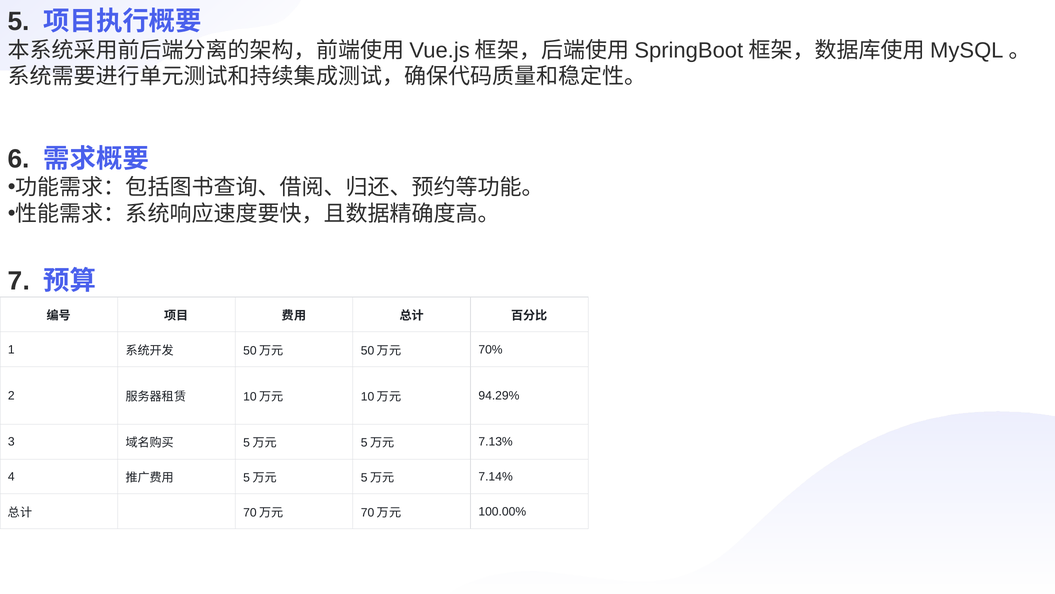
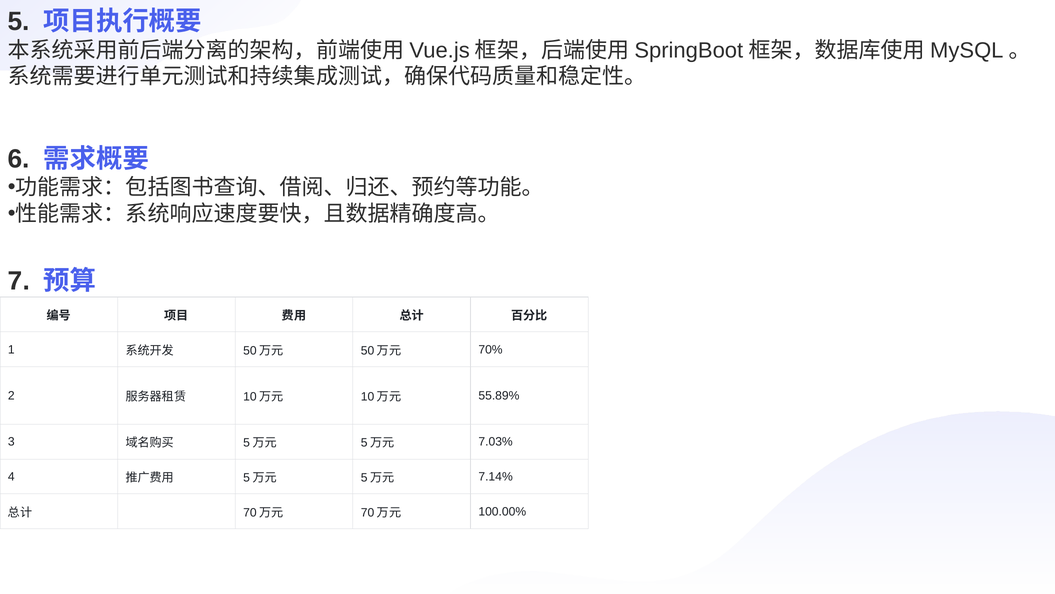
94.29%: 94.29% -> 55.89%
7.13%: 7.13% -> 7.03%
